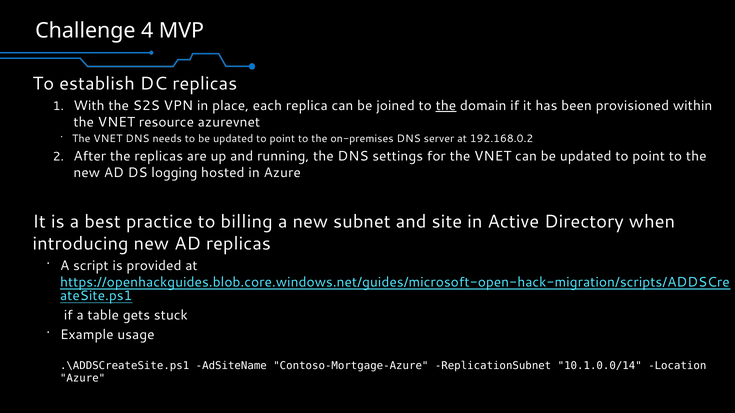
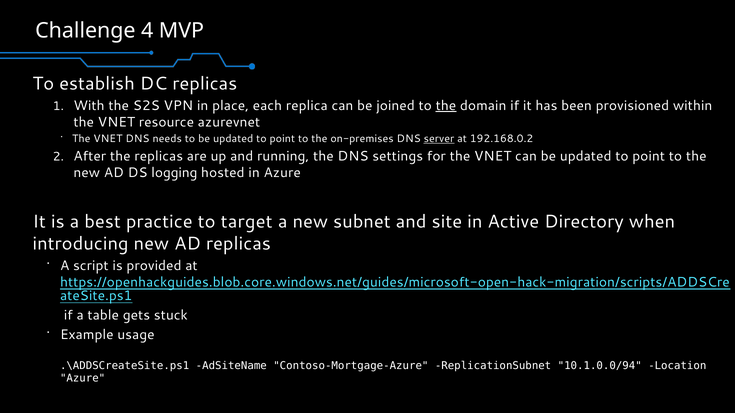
server underline: none -> present
billing: billing -> target
10.1.0.0/14: 10.1.0.0/14 -> 10.1.0.0/94
